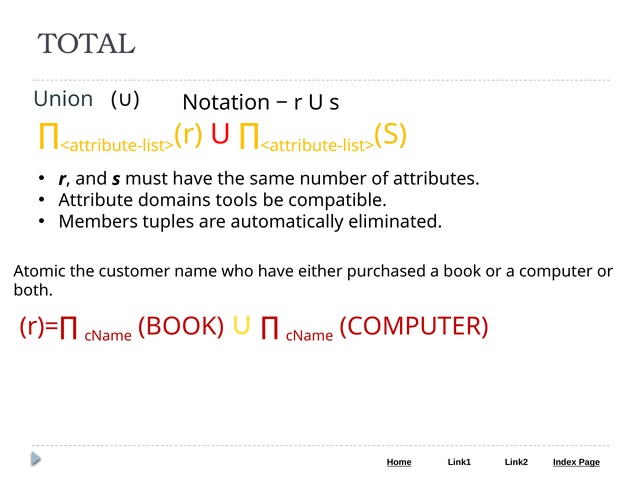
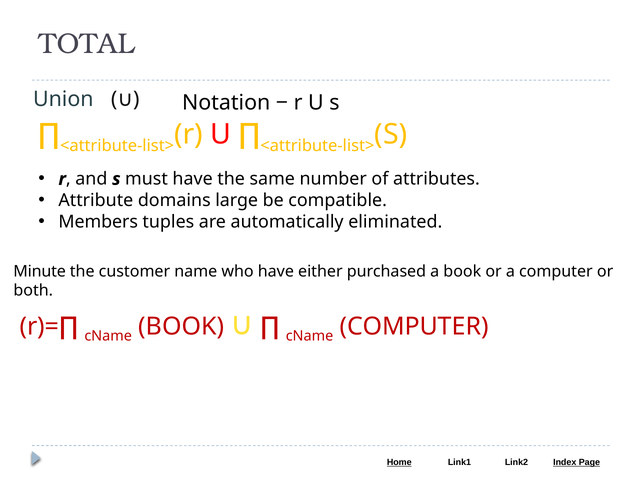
tools: tools -> large
Atomic: Atomic -> Minute
